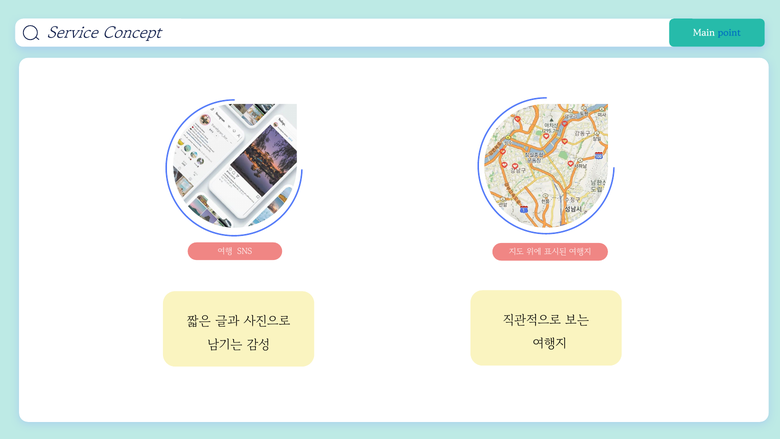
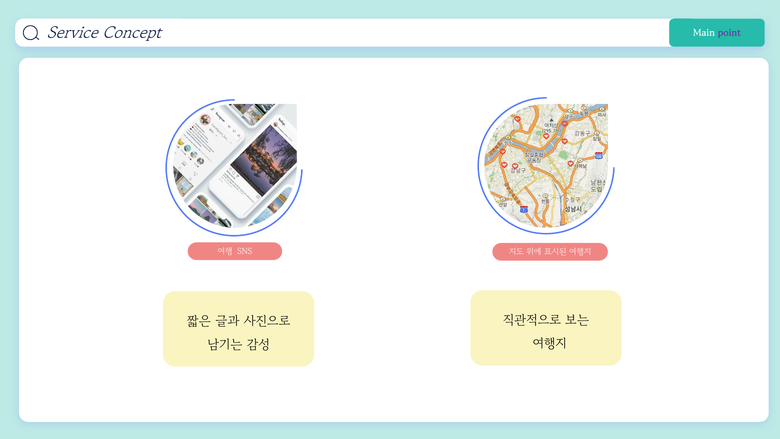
point colour: blue -> purple
